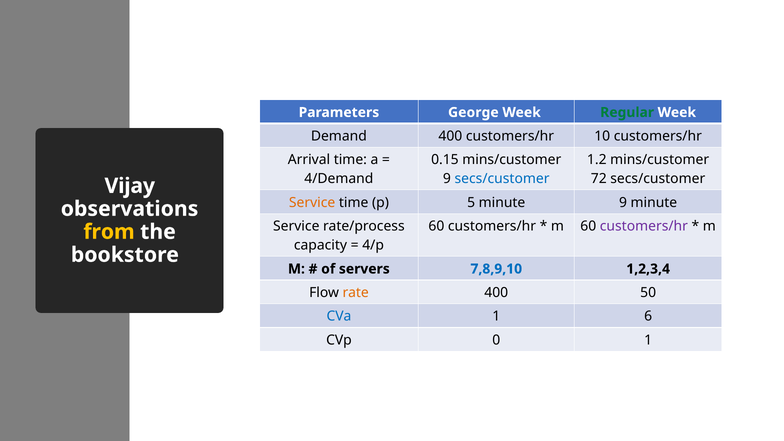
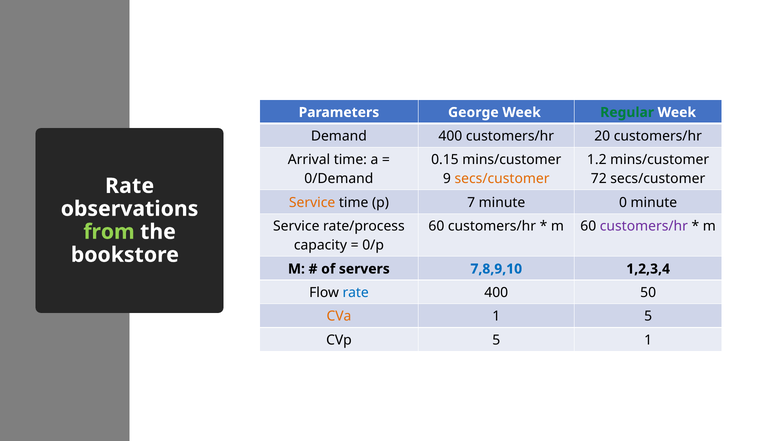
10: 10 -> 20
4/Demand: 4/Demand -> 0/Demand
secs/customer at (502, 179) colour: blue -> orange
Vijay at (130, 186): Vijay -> Rate
5: 5 -> 7
minute 9: 9 -> 0
from colour: yellow -> light green
4/p: 4/p -> 0/p
rate at (356, 293) colour: orange -> blue
CVa colour: blue -> orange
1 6: 6 -> 5
CVp 0: 0 -> 5
